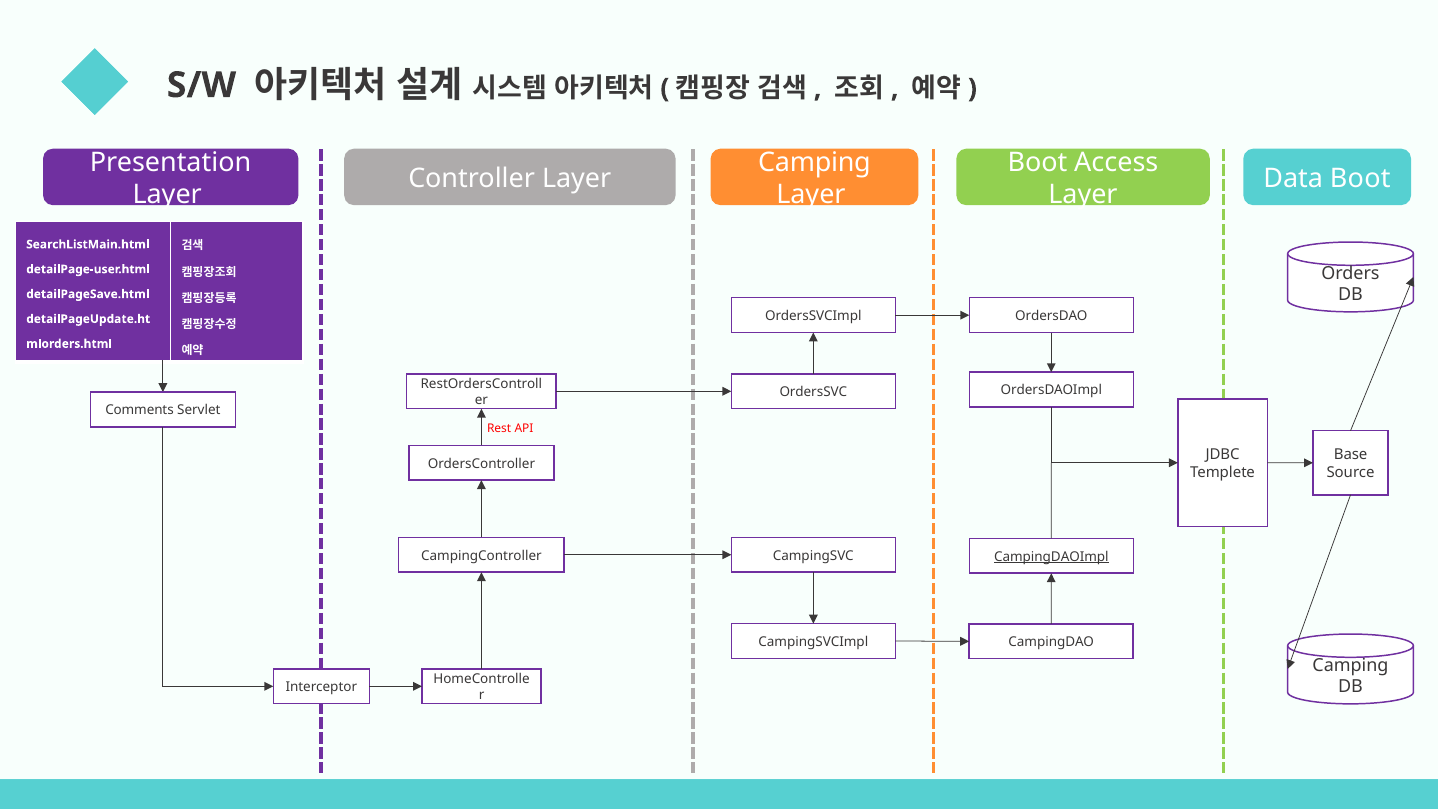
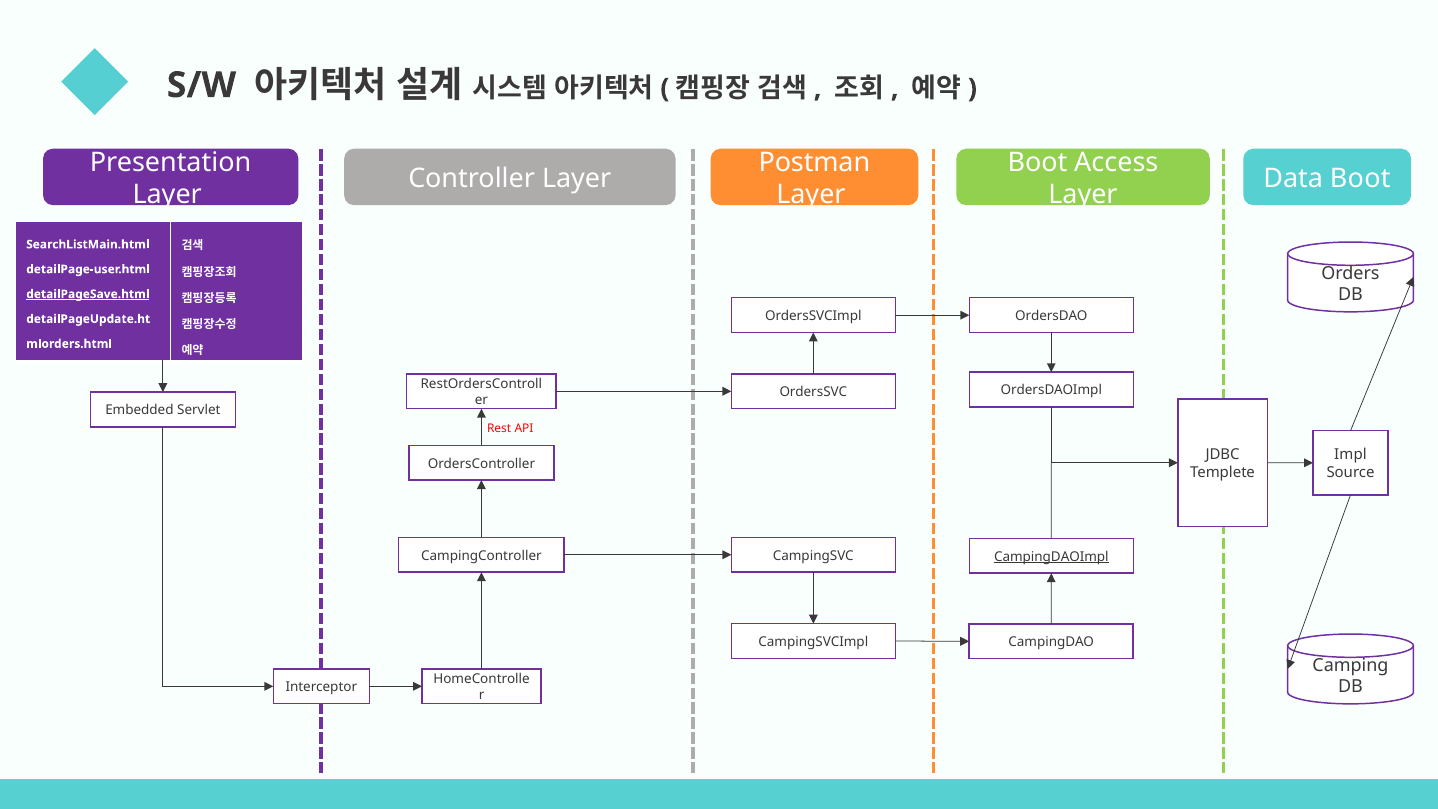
Camping at (814, 163): Camping -> Postman
detailPageSave.html underline: none -> present
Comments: Comments -> Embedded
Base: Base -> Impl
